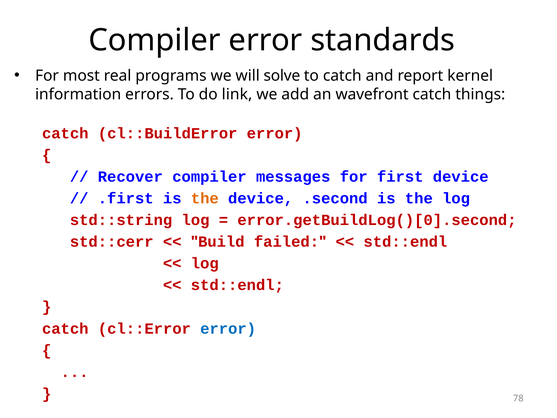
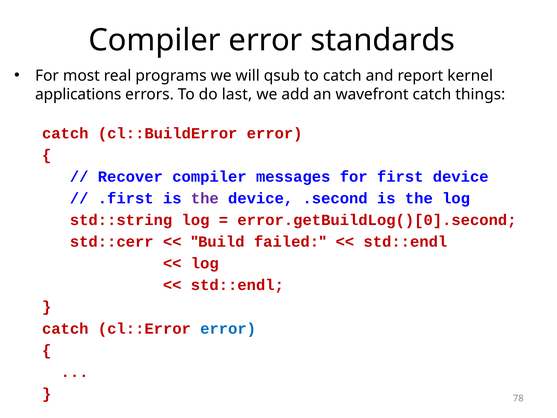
solve: solve -> qsub
information: information -> applications
link: link -> last
the at (205, 198) colour: orange -> purple
